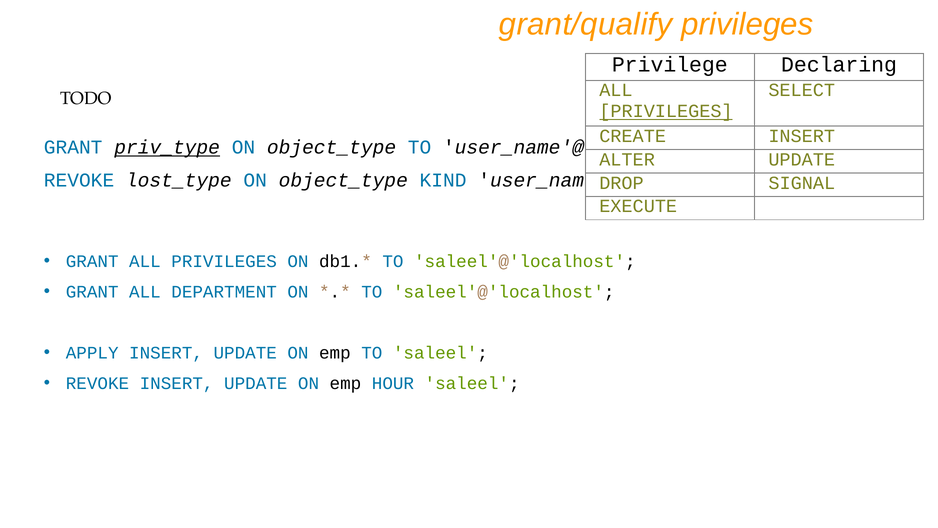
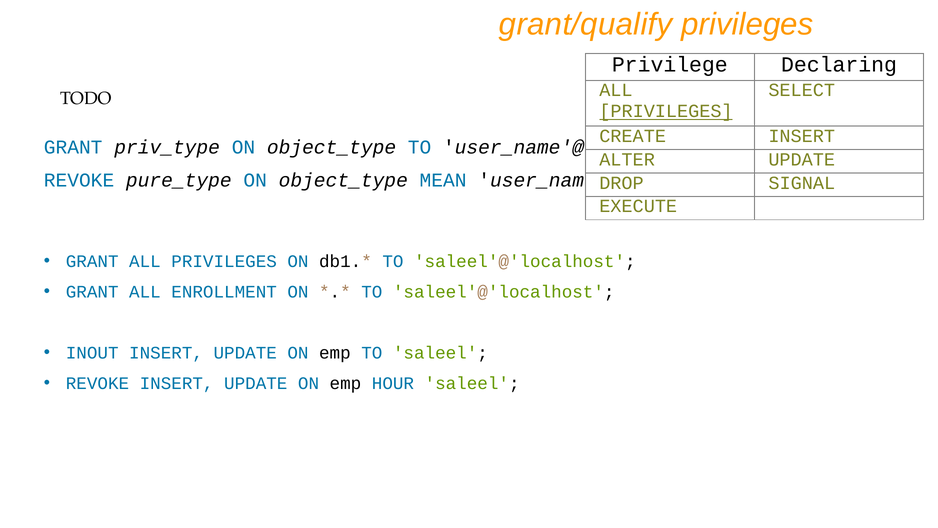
priv_type underline: present -> none
lost_type: lost_type -> pure_type
KIND: KIND -> MEAN
DEPARTMENT: DEPARTMENT -> ENROLLMENT
APPLY: APPLY -> INOUT
